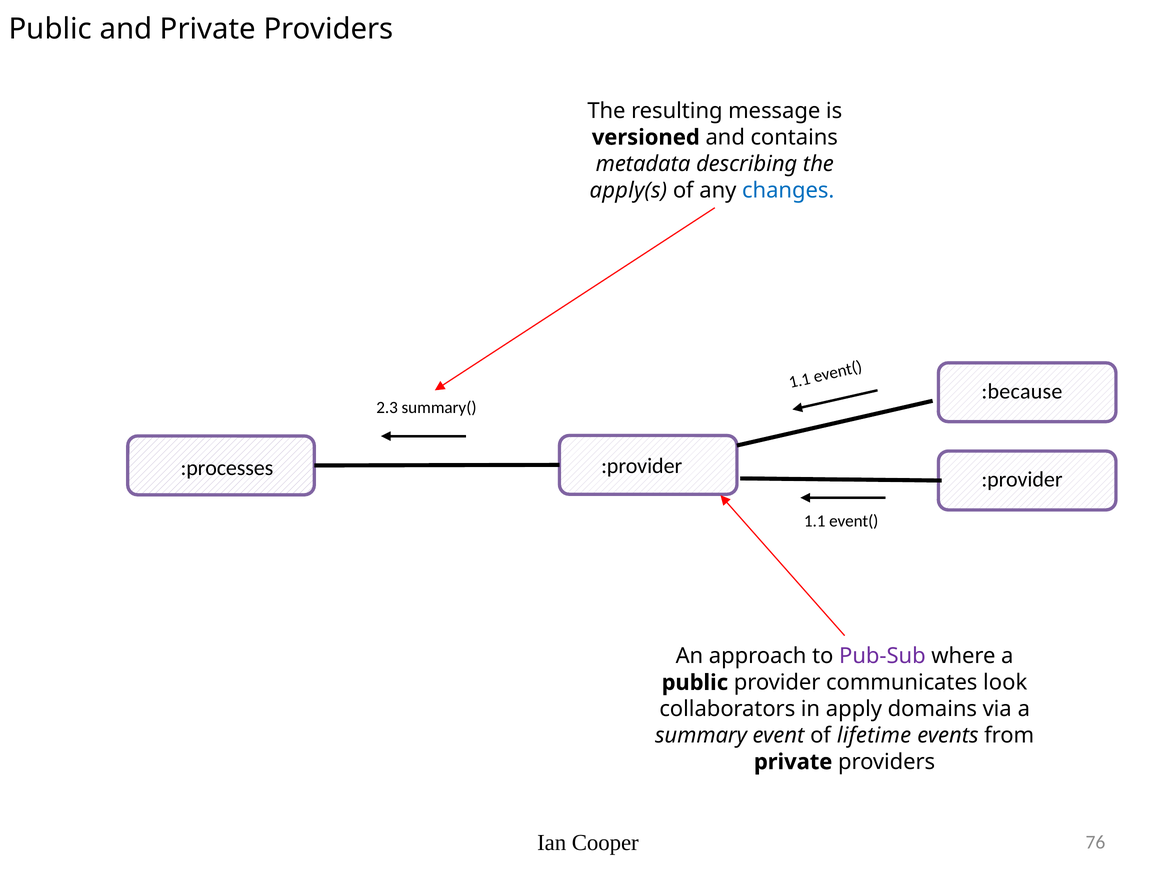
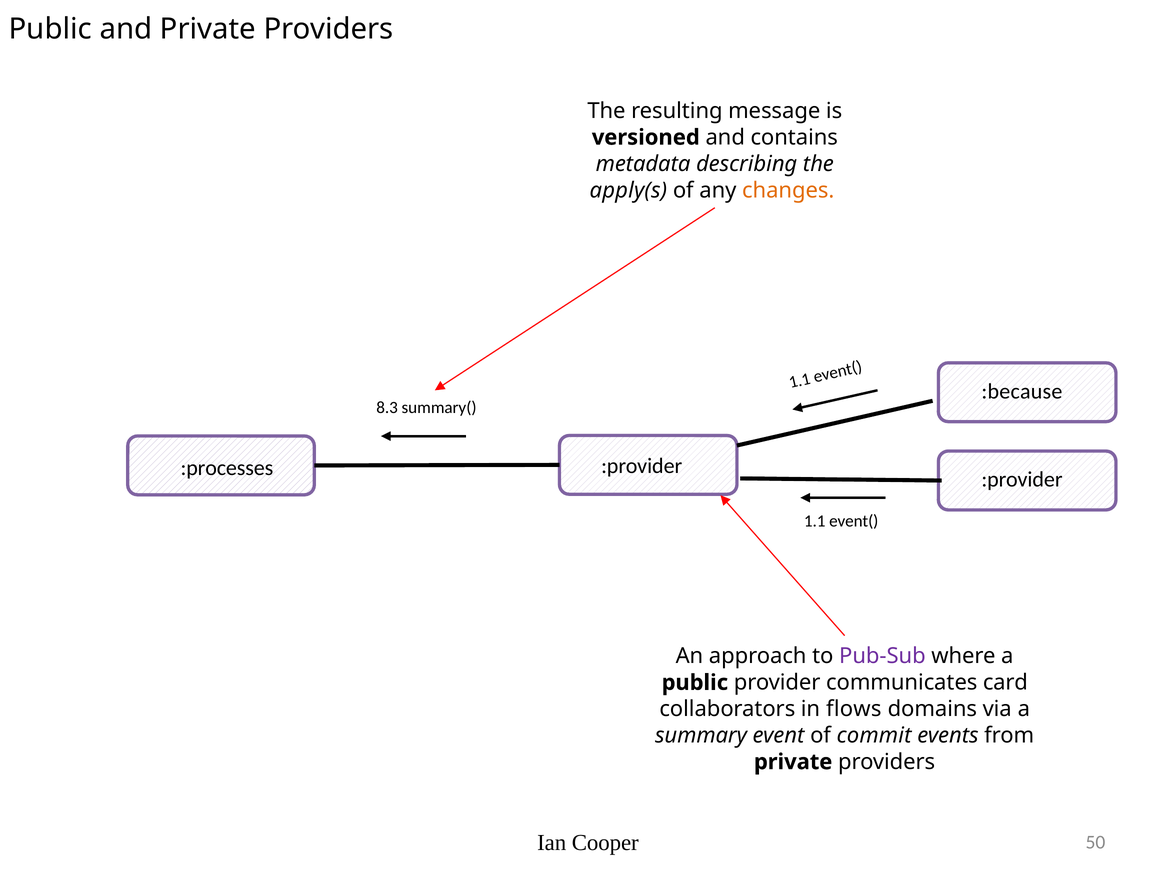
changes colour: blue -> orange
2.3: 2.3 -> 8.3
look: look -> card
apply: apply -> flows
lifetime: lifetime -> commit
76: 76 -> 50
